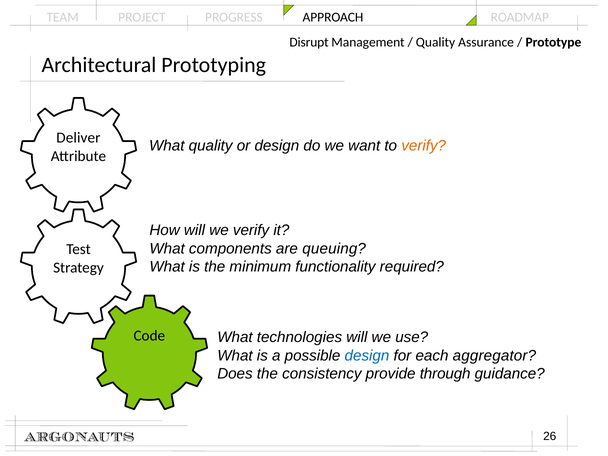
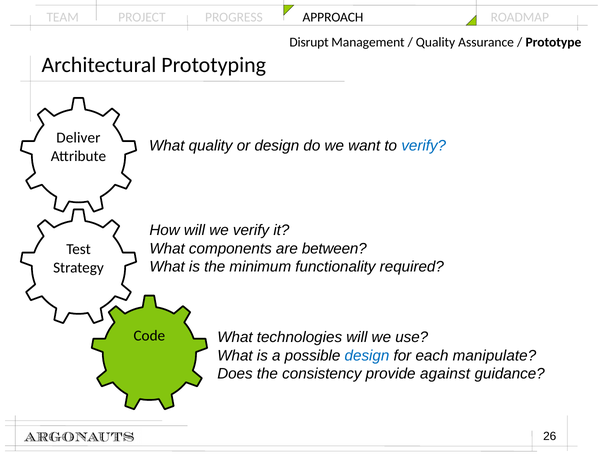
verify at (424, 146) colour: orange -> blue
queuing: queuing -> between
aggregator: aggregator -> manipulate
through: through -> against
